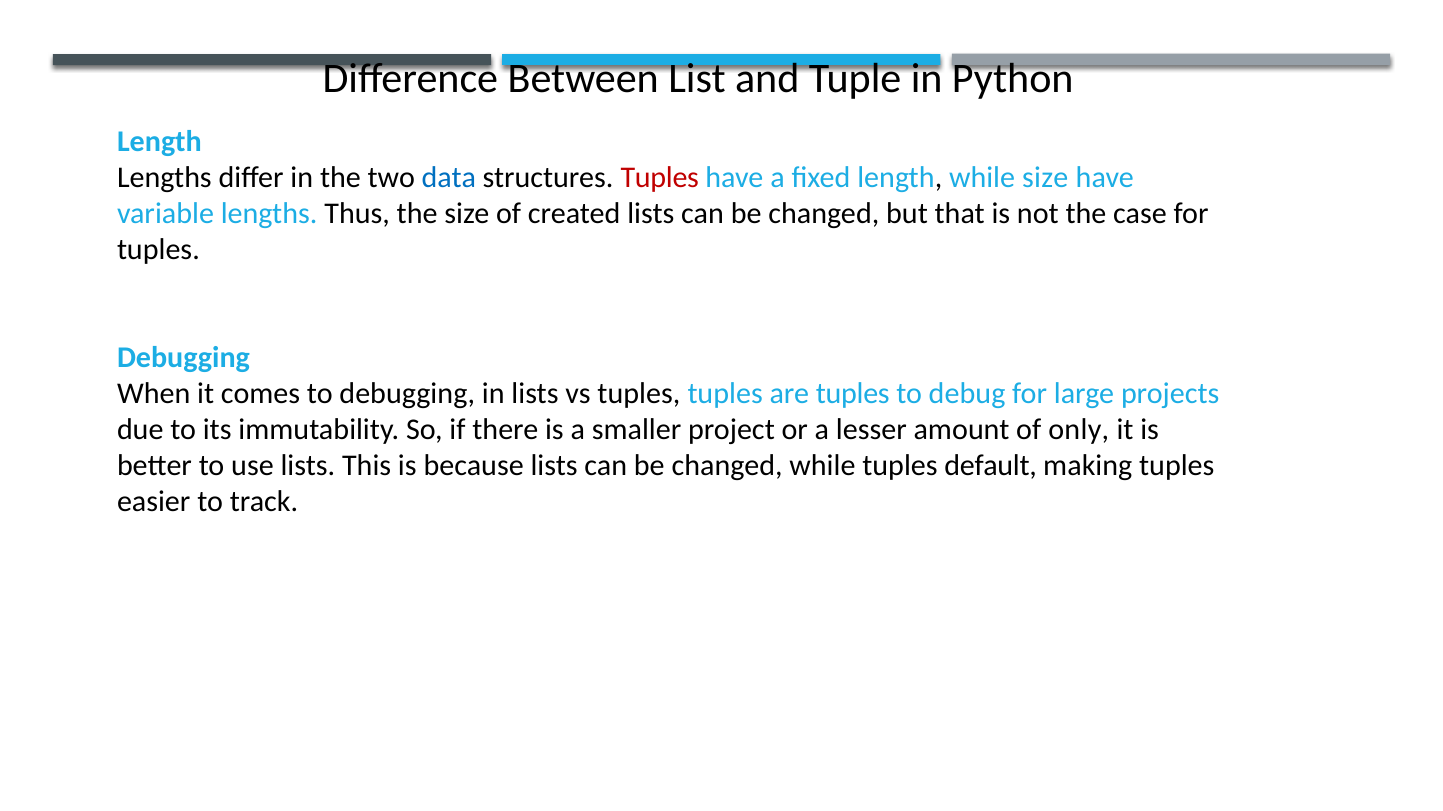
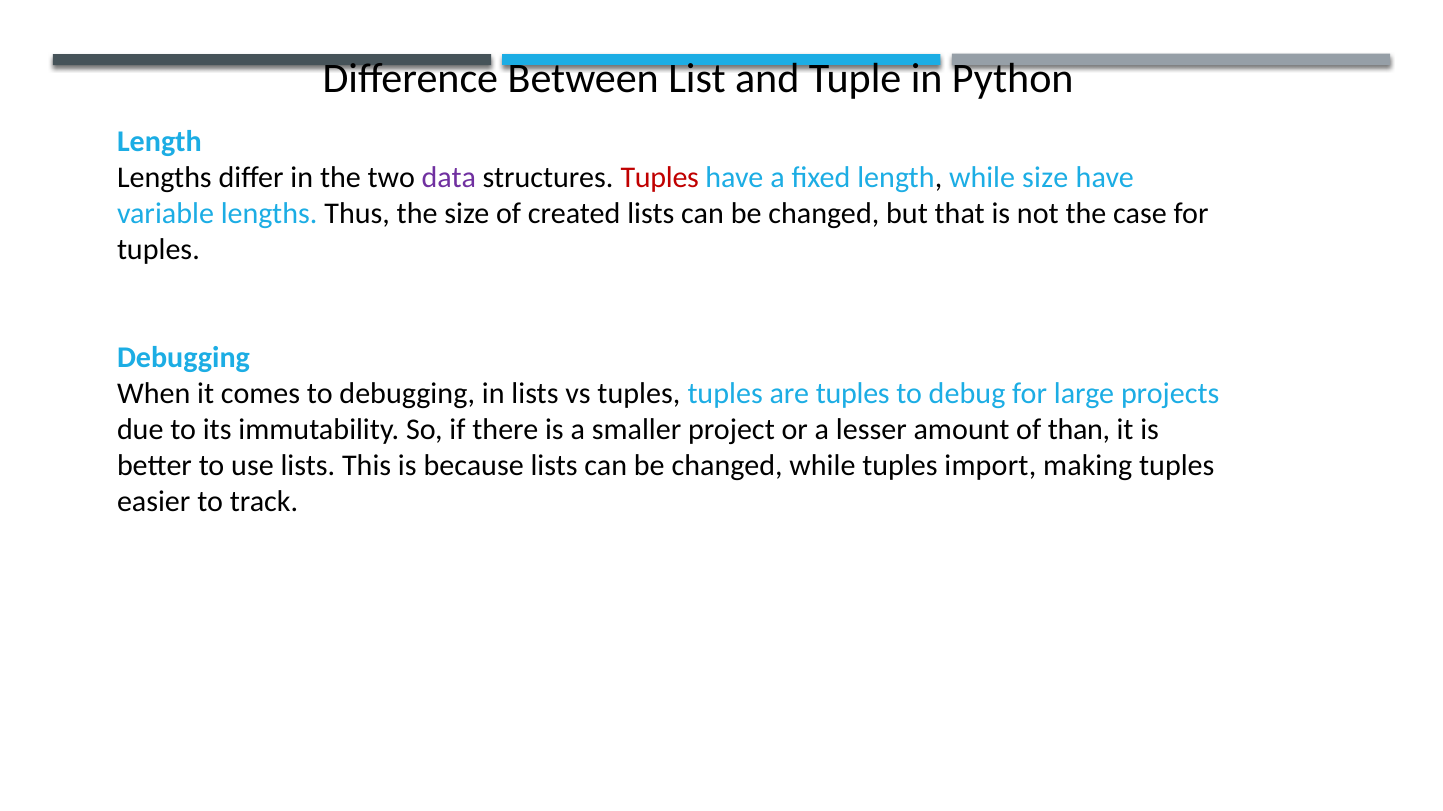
data colour: blue -> purple
only: only -> than
default: default -> import
